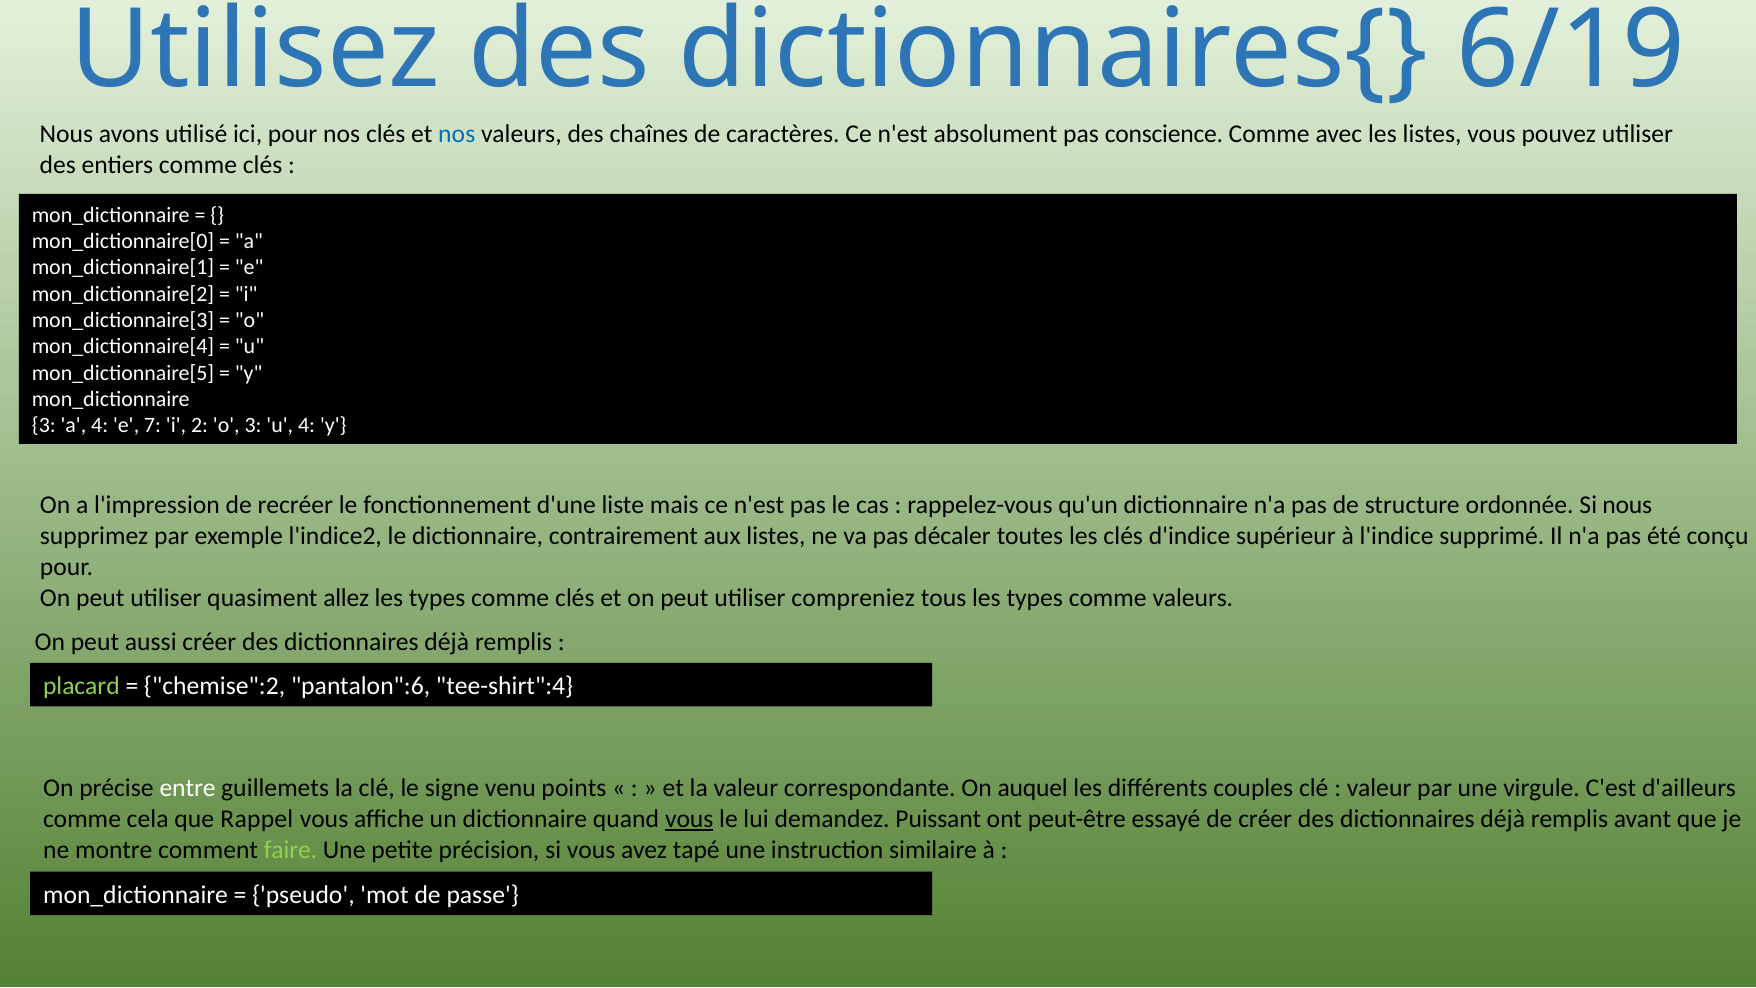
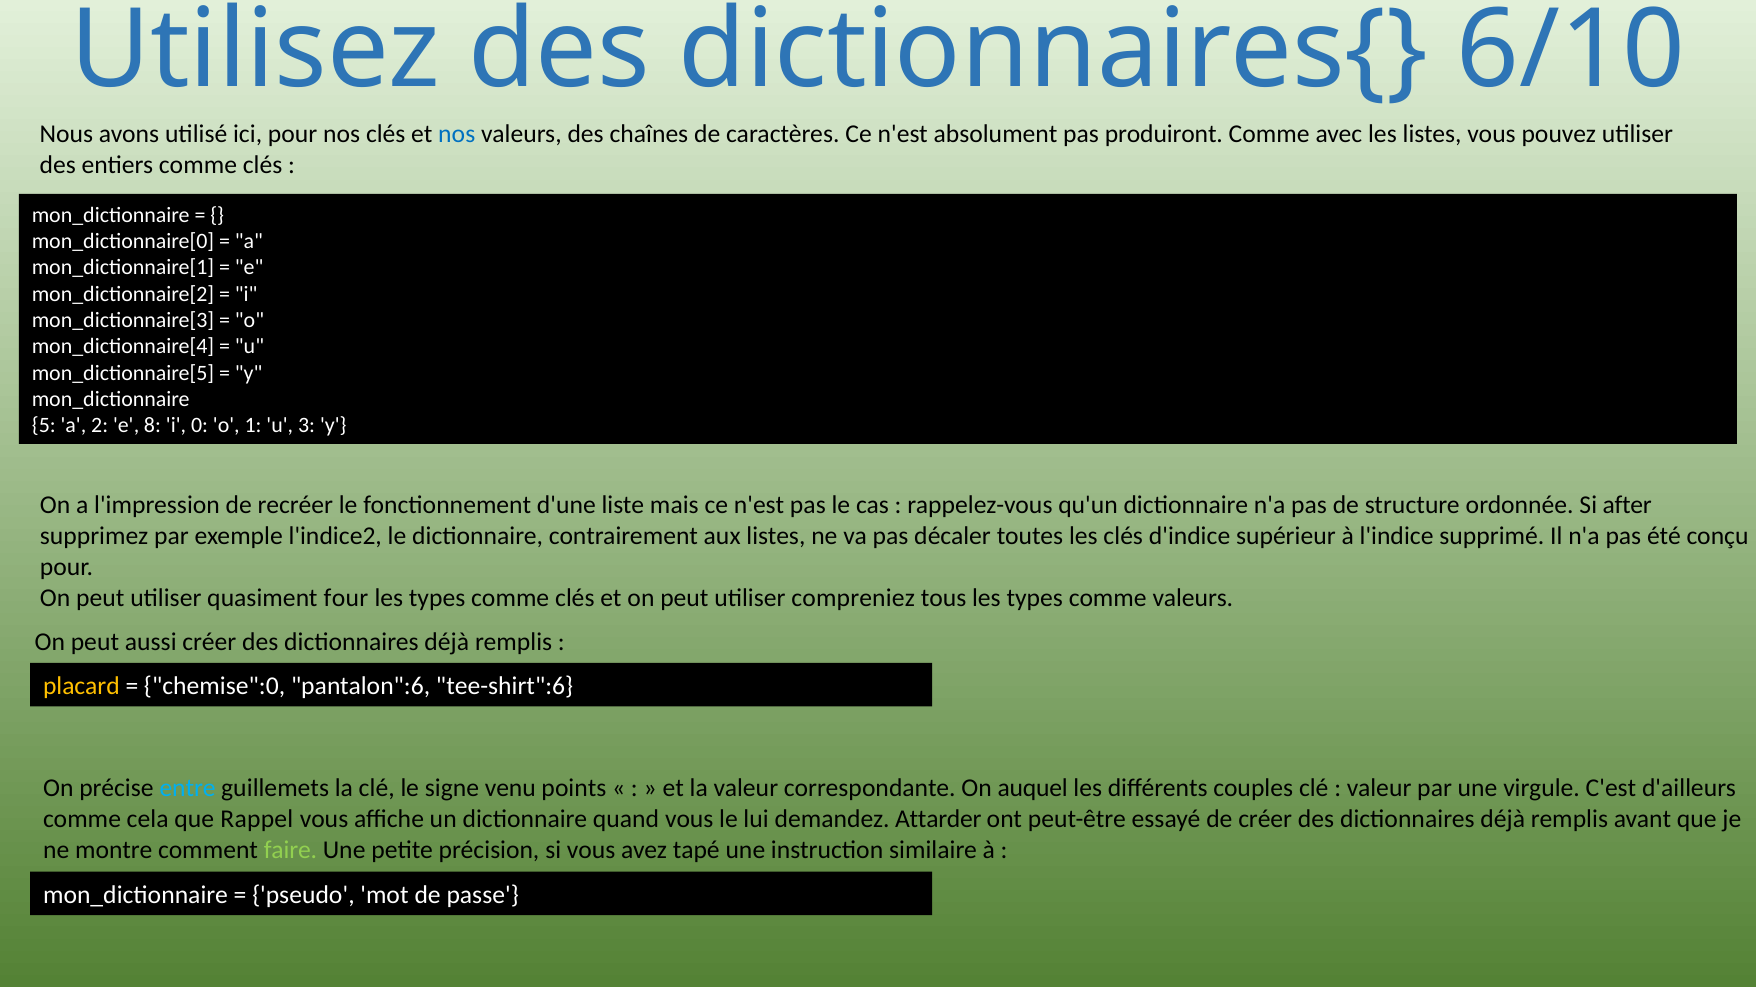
6/19: 6/19 -> 6/10
conscience: conscience -> produiront
3 at (44, 426): 3 -> 5
a 4: 4 -> 2
7: 7 -> 8
2: 2 -> 0
o 3: 3 -> 1
u 4: 4 -> 3
Si nous: nous -> after
allez: allez -> four
placard colour: light green -> yellow
chemise":2: chemise":2 -> chemise":0
tee-shirt":4: tee-shirt":4 -> tee-shirt":6
entre colour: white -> light blue
vous at (689, 819) underline: present -> none
Puissant: Puissant -> Attarder
